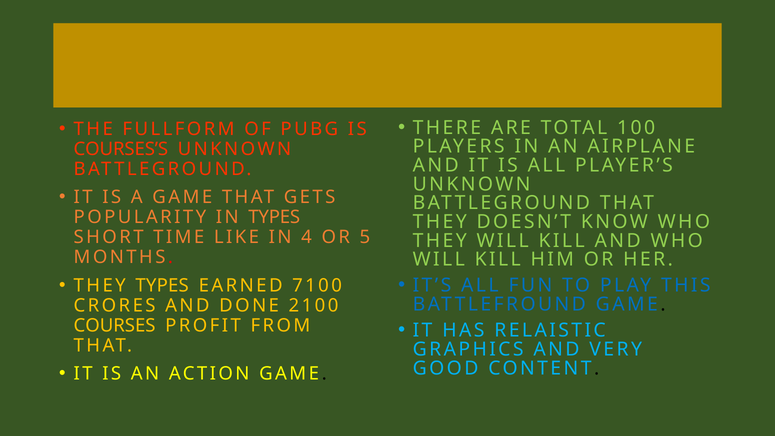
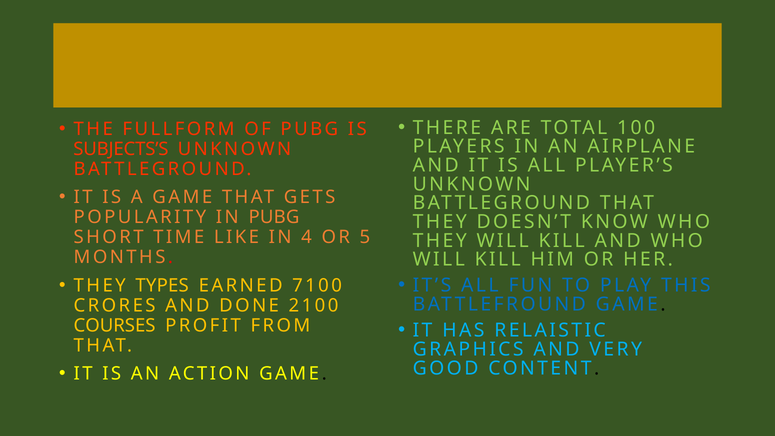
COURSES’S: COURSES’S -> SUBJECTS’S
IN TYPES: TYPES -> PUBG
